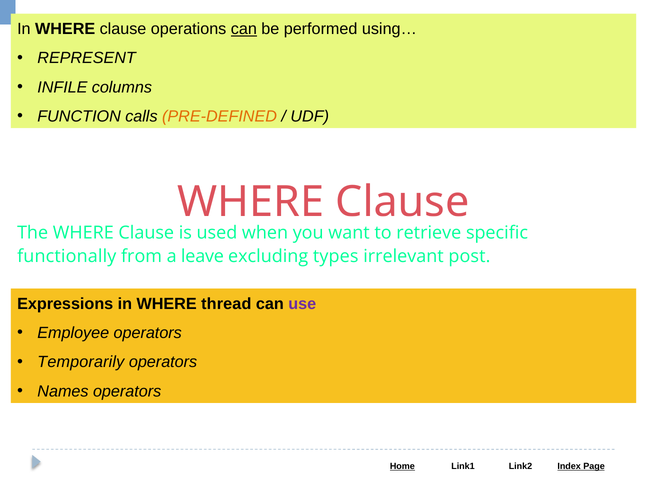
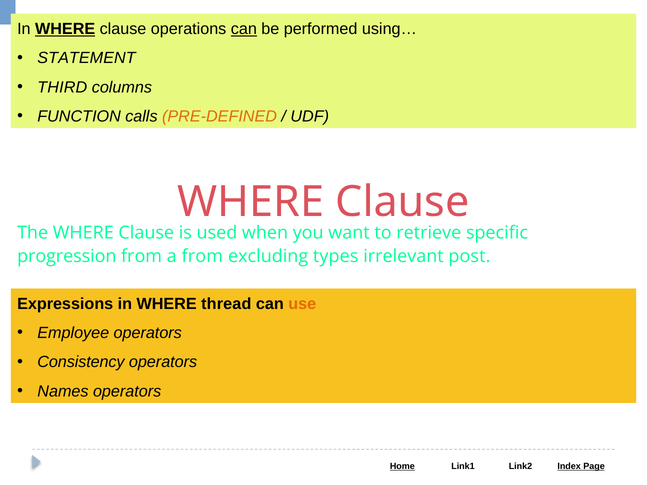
WHERE at (65, 29) underline: none -> present
REPRESENT: REPRESENT -> STATEMENT
INFILE: INFILE -> THIRD
functionally: functionally -> progression
a leave: leave -> from
use colour: purple -> orange
Temporarily: Temporarily -> Consistency
